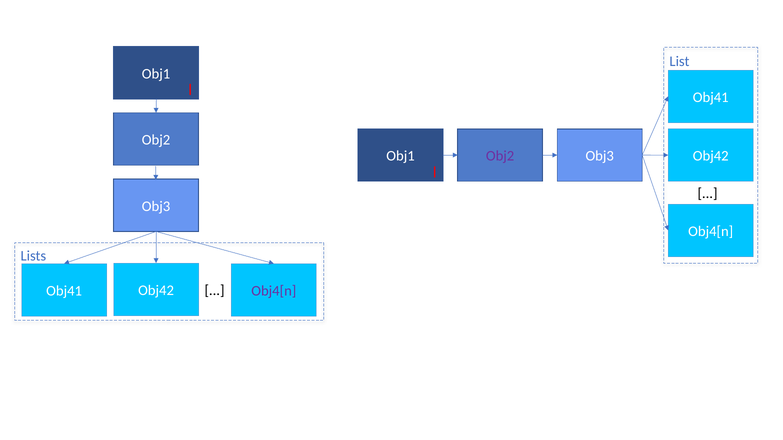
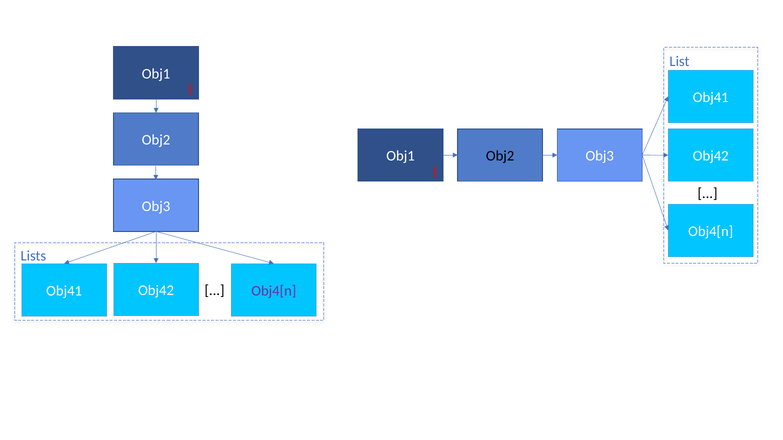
Obj2 at (500, 156) colour: purple -> black
